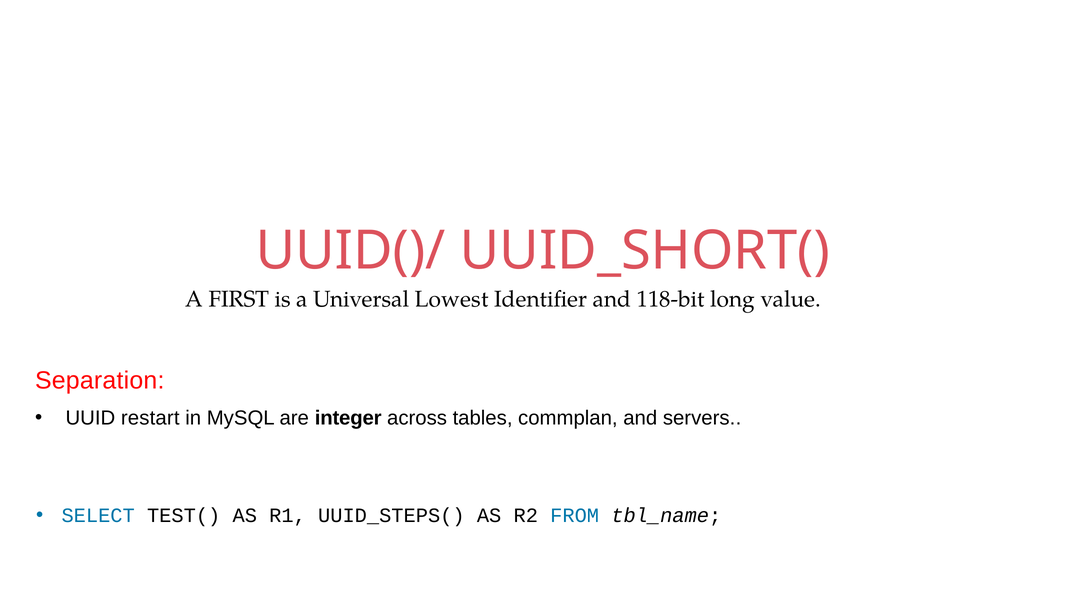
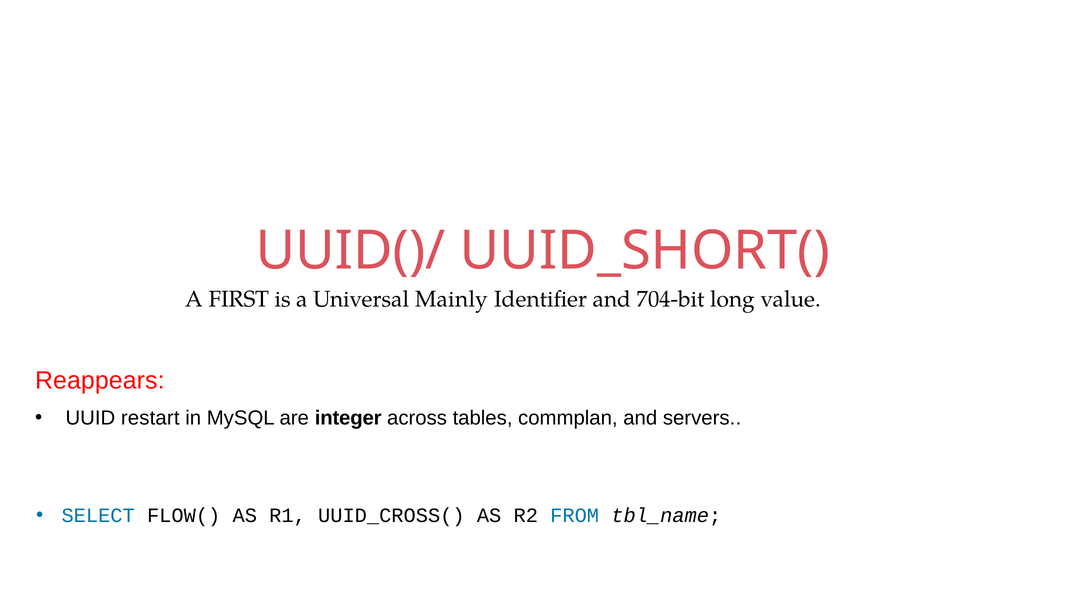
Lowest: Lowest -> Mainly
118-bit: 118-bit -> 704-bit
Separation: Separation -> Reappears
TEST(: TEST( -> FLOW(
UUID_STEPS(: UUID_STEPS( -> UUID_CROSS(
